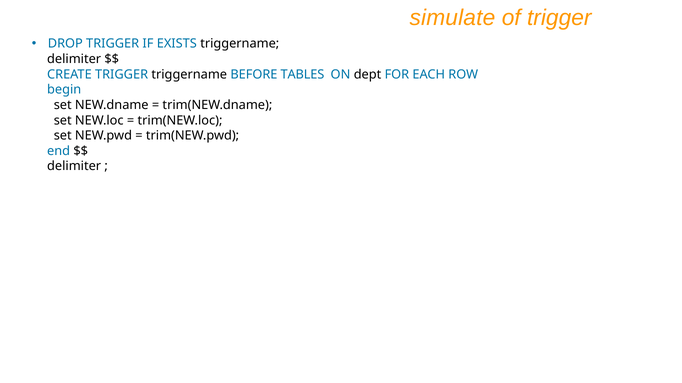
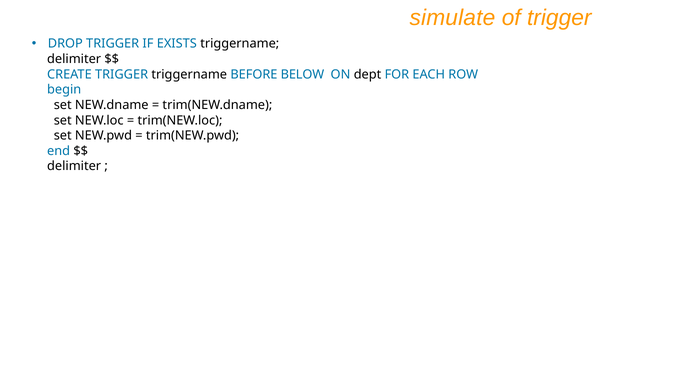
TABLES: TABLES -> BELOW
